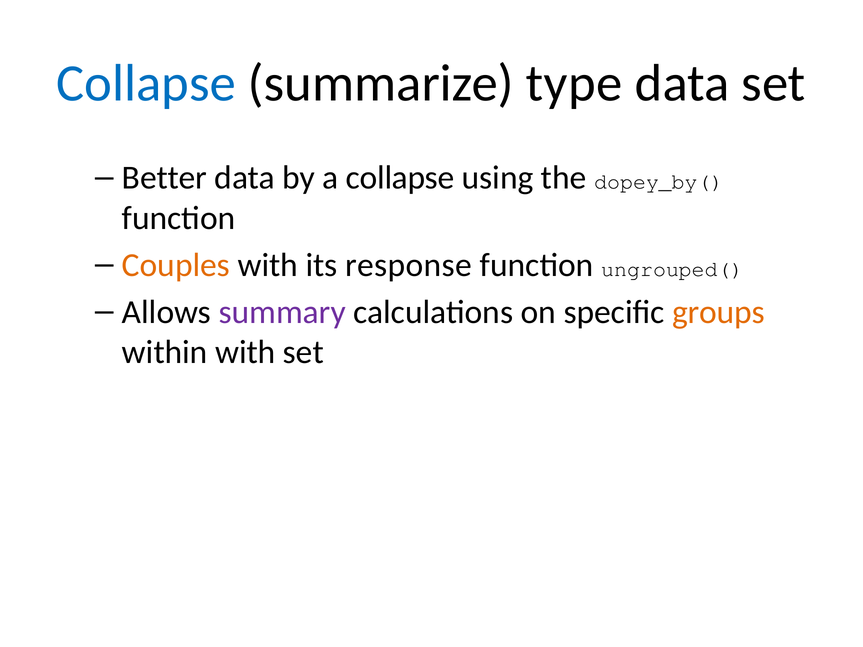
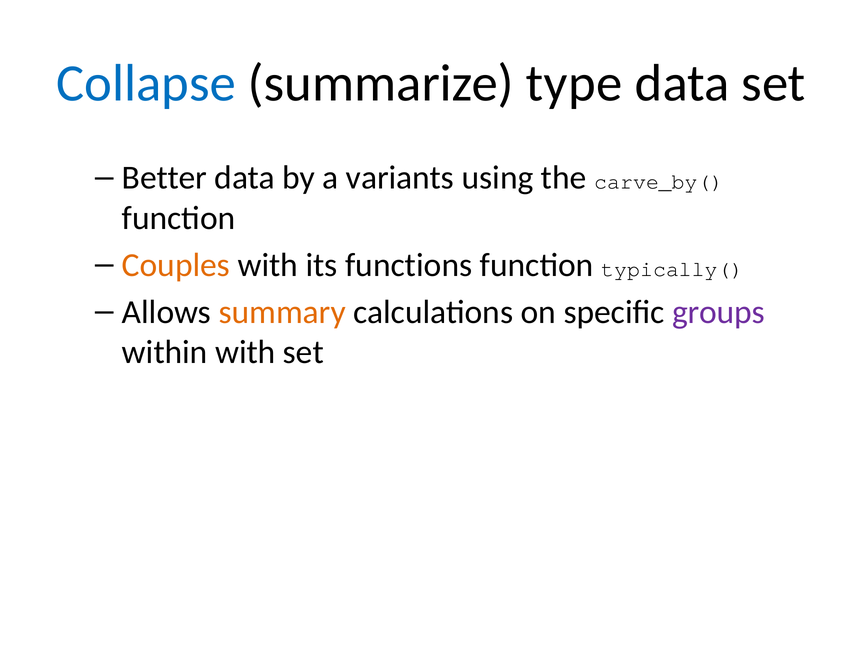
a collapse: collapse -> variants
dopey_by(: dopey_by( -> carve_by(
response: response -> functions
ungrouped(: ungrouped( -> typically(
summary colour: purple -> orange
groups colour: orange -> purple
